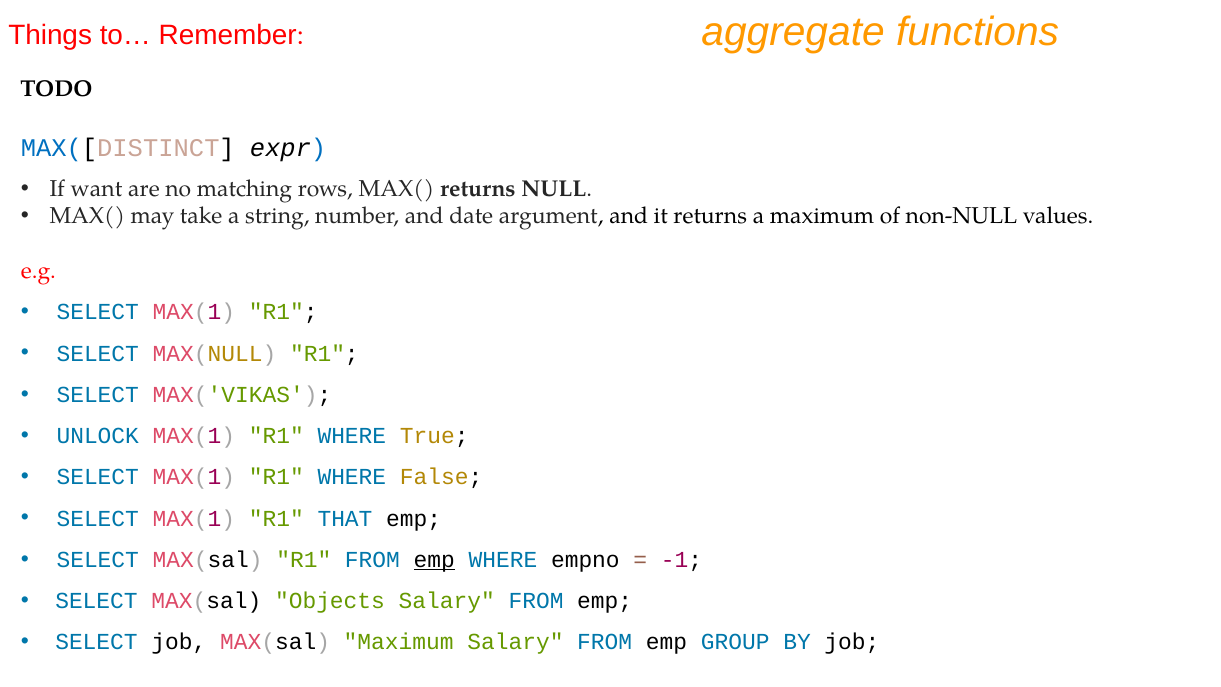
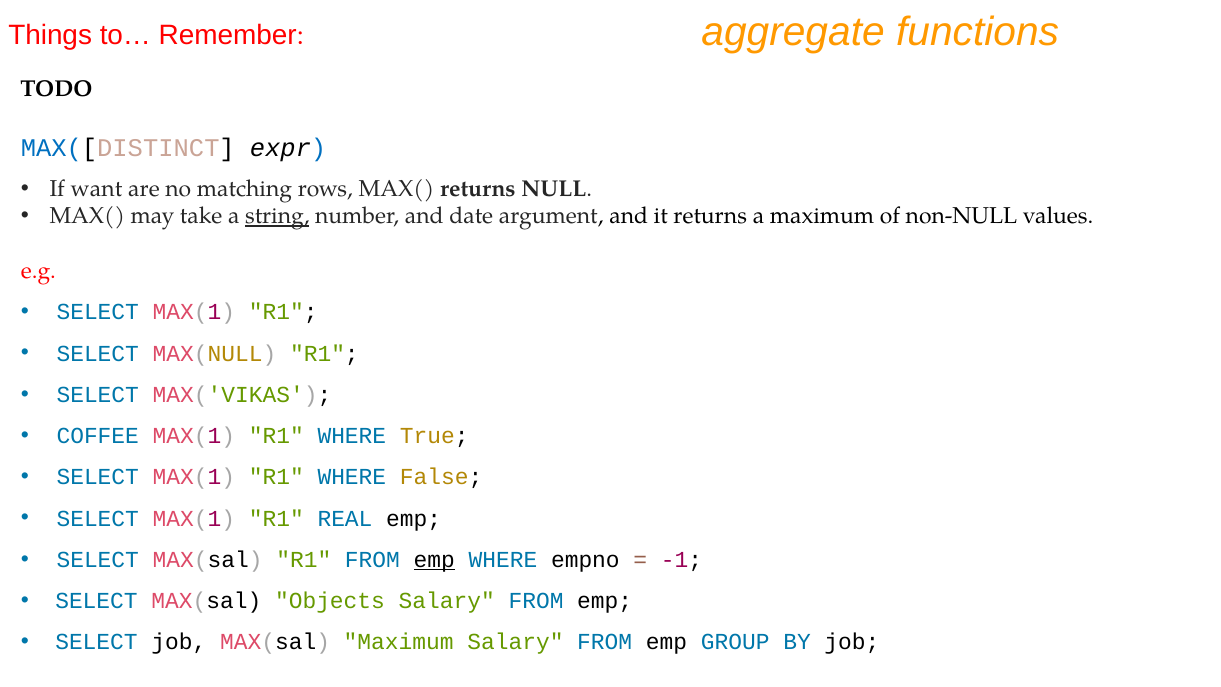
string underline: none -> present
UNLOCK: UNLOCK -> COFFEE
THAT: THAT -> REAL
